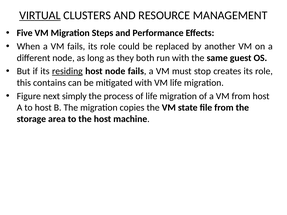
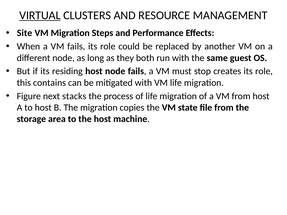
Five: Five -> Site
residing underline: present -> none
simply: simply -> stacks
